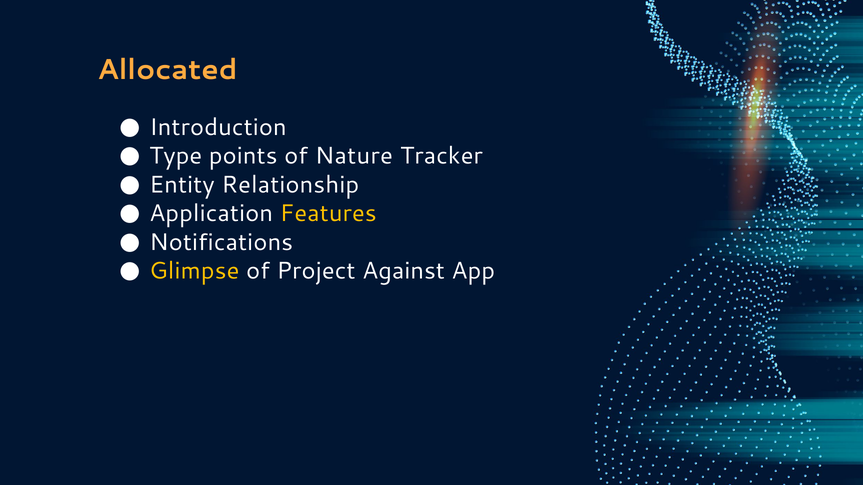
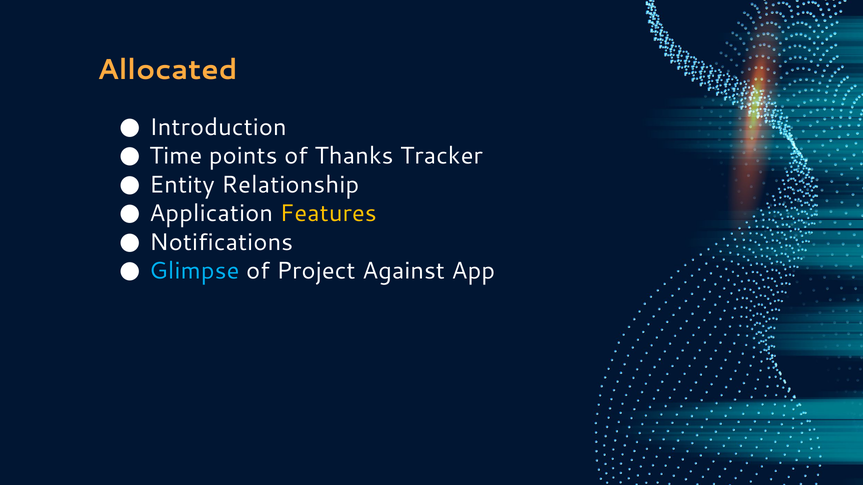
Type: Type -> Time
Nature: Nature -> Thanks
Glimpse colour: yellow -> light blue
